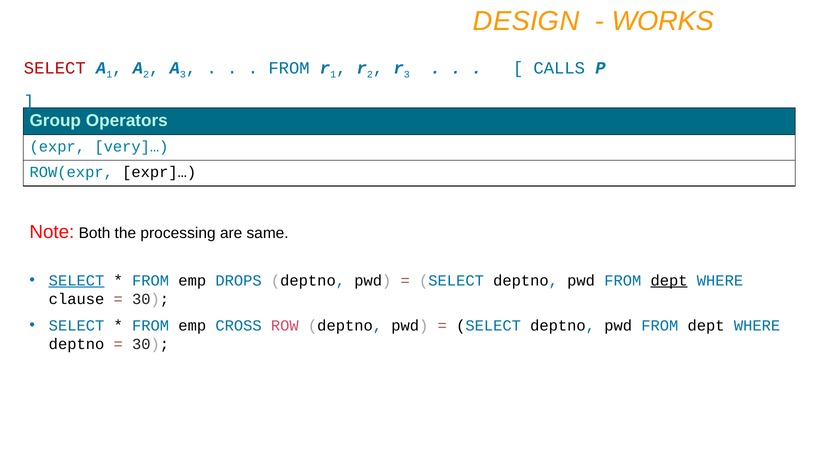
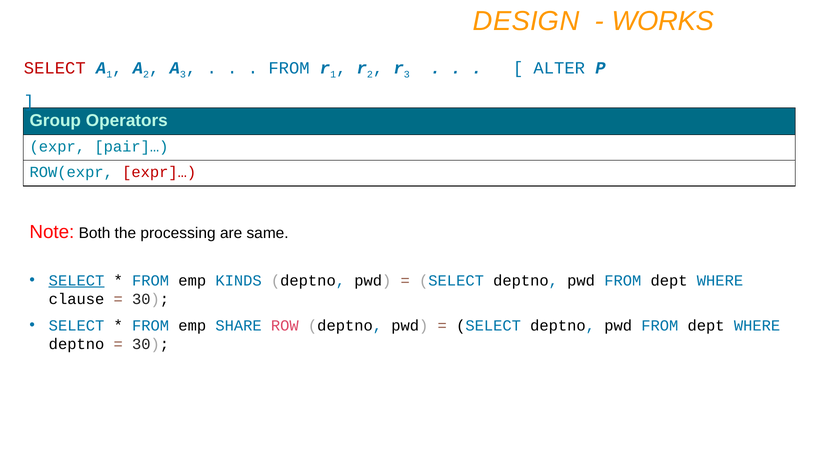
CALLS: CALLS -> ALTER
very]…: very]… -> pair]…
expr]… colour: black -> red
DROPS: DROPS -> KINDS
dept at (669, 280) underline: present -> none
CROSS: CROSS -> SHARE
